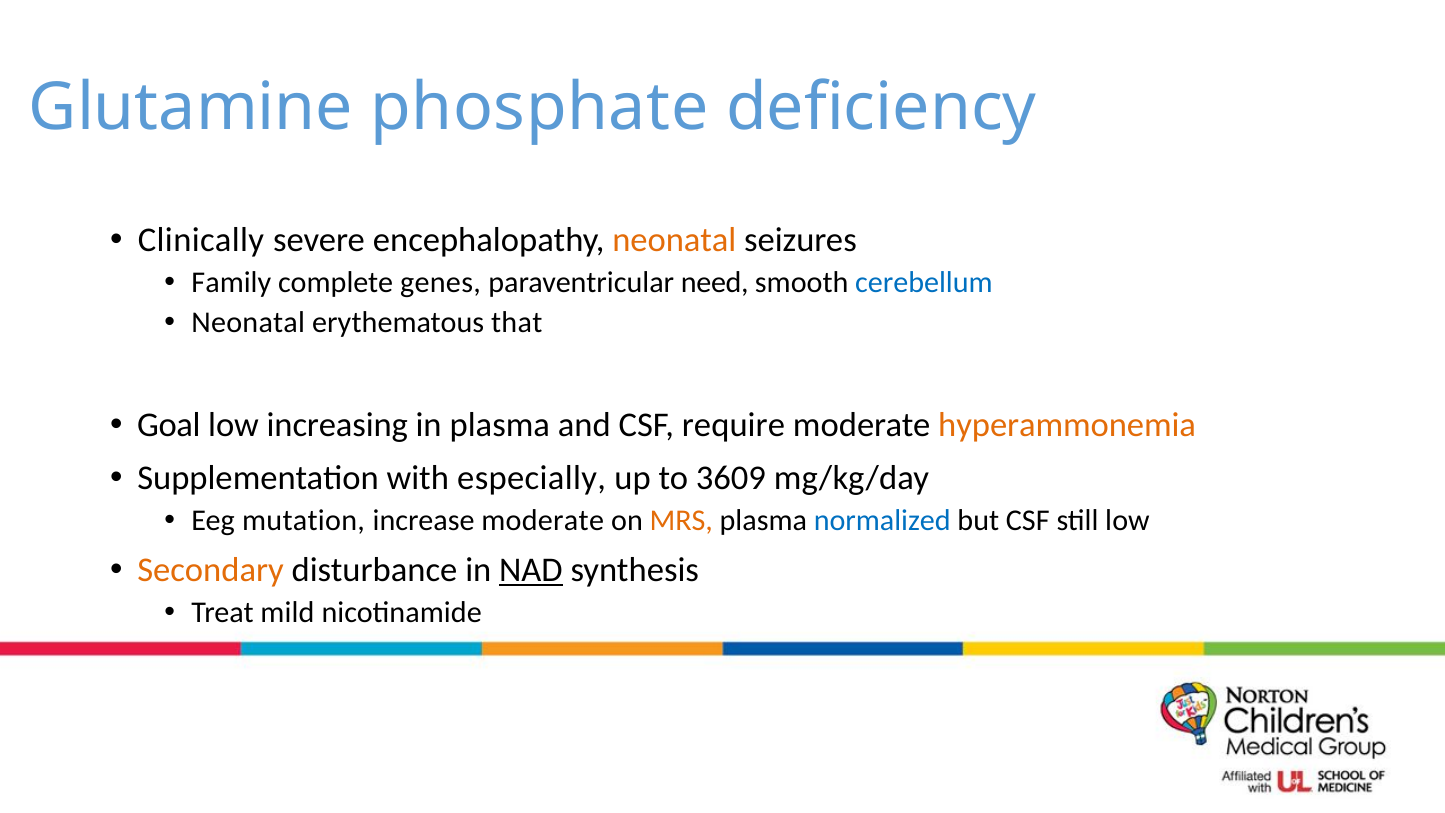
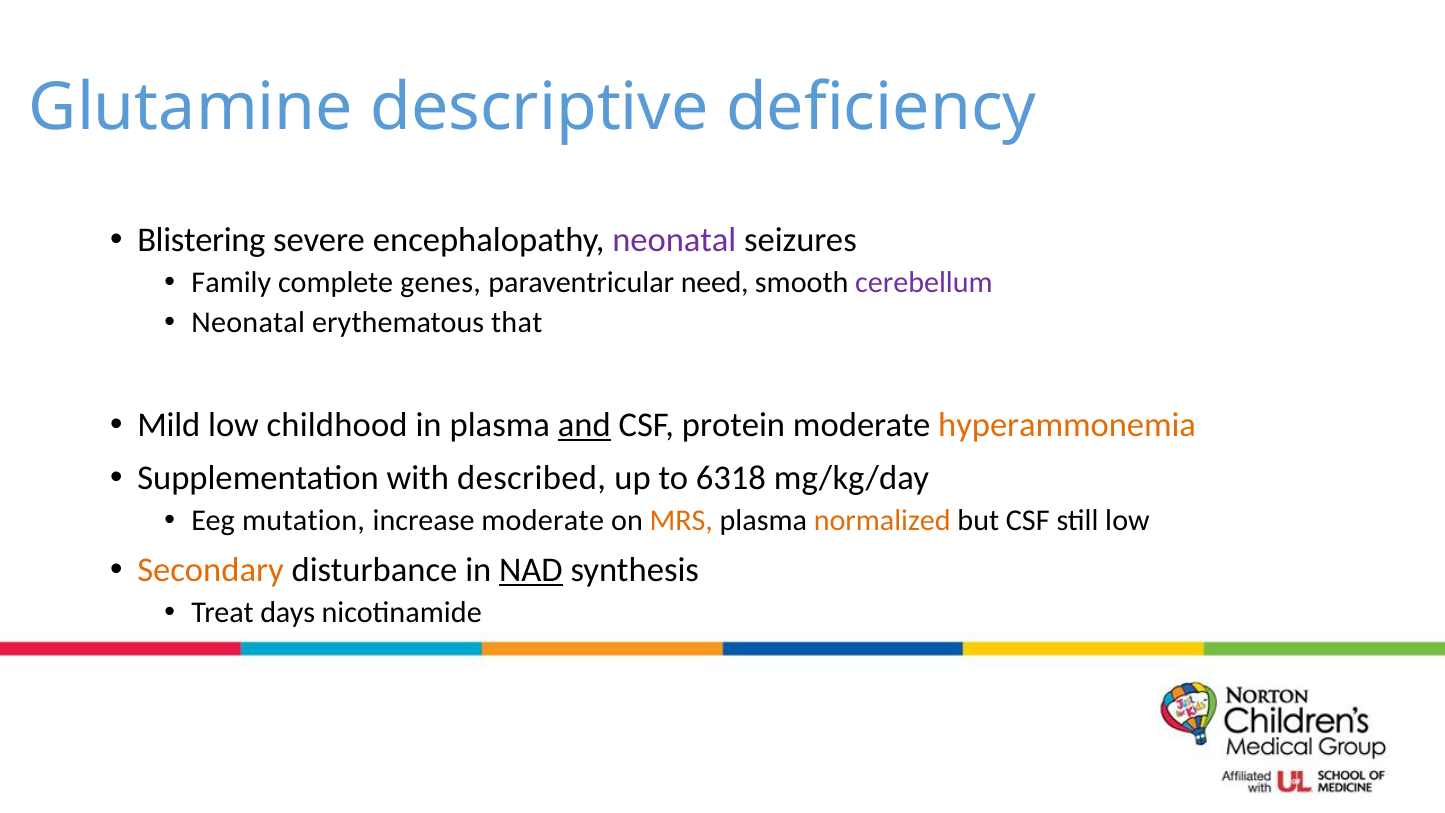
phosphate: phosphate -> descriptive
Clinically: Clinically -> Blistering
neonatal at (674, 240) colour: orange -> purple
cerebellum colour: blue -> purple
Goal: Goal -> Mild
increasing: increasing -> childhood
and underline: none -> present
require: require -> protein
especially: especially -> described
3609: 3609 -> 6318
normalized colour: blue -> orange
mild: mild -> days
